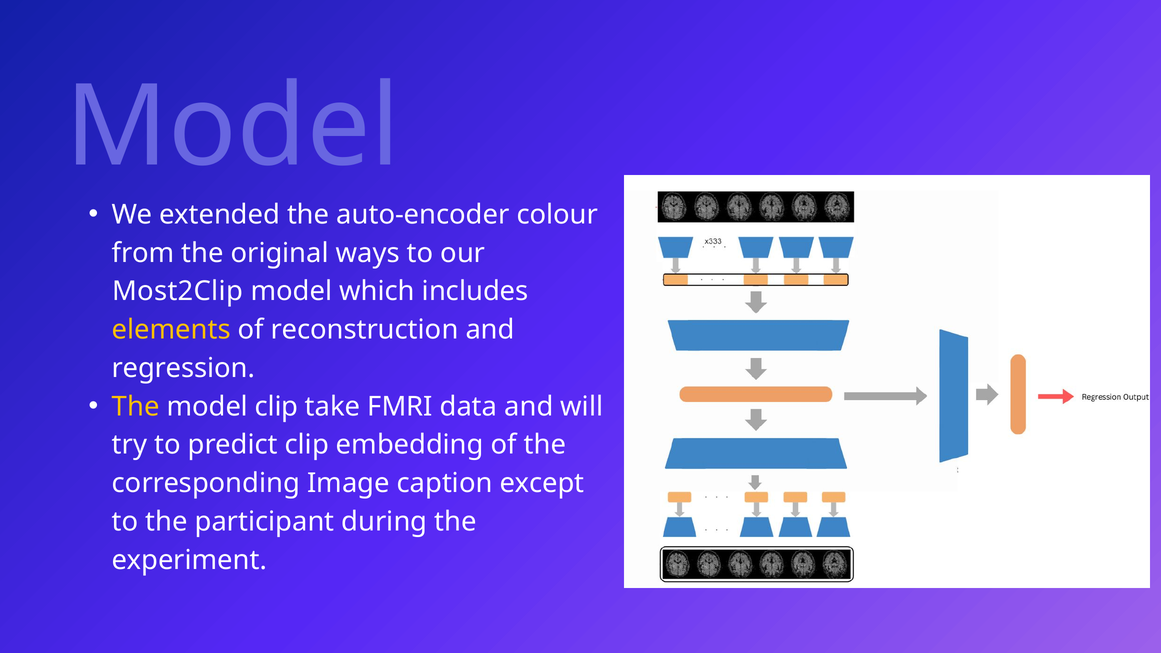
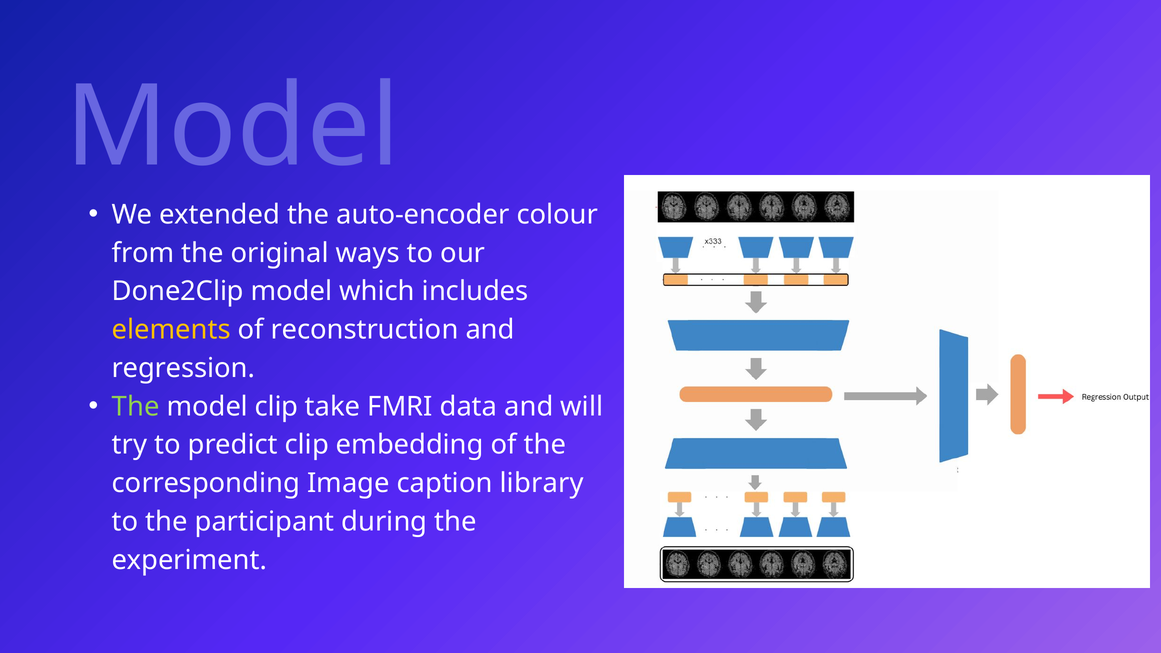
Most2Clip: Most2Clip -> Done2Clip
The at (136, 407) colour: yellow -> light green
except: except -> library
